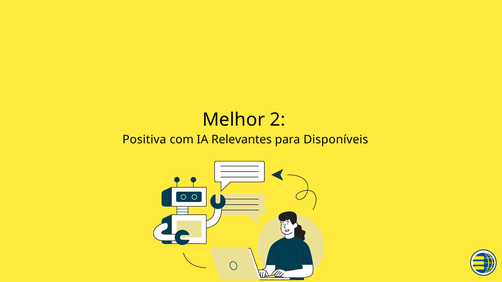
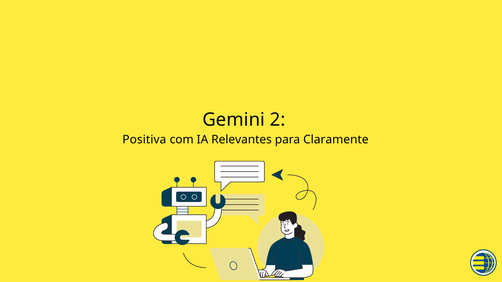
Melhor: Melhor -> Gemini
Disponíveis: Disponíveis -> Claramente
